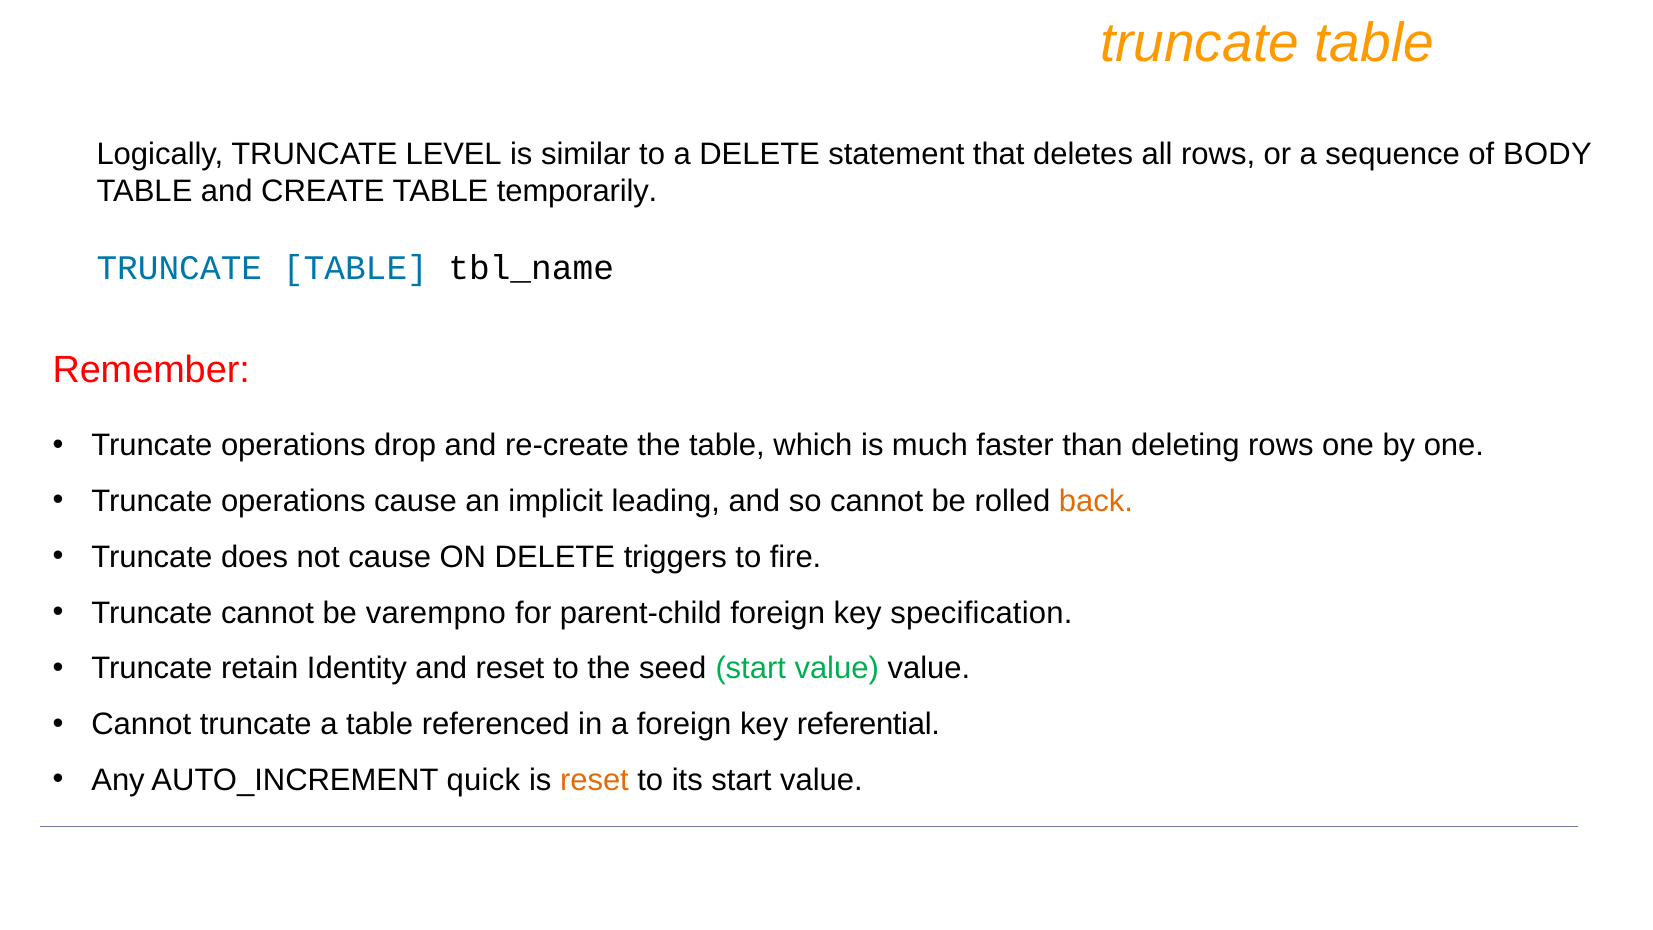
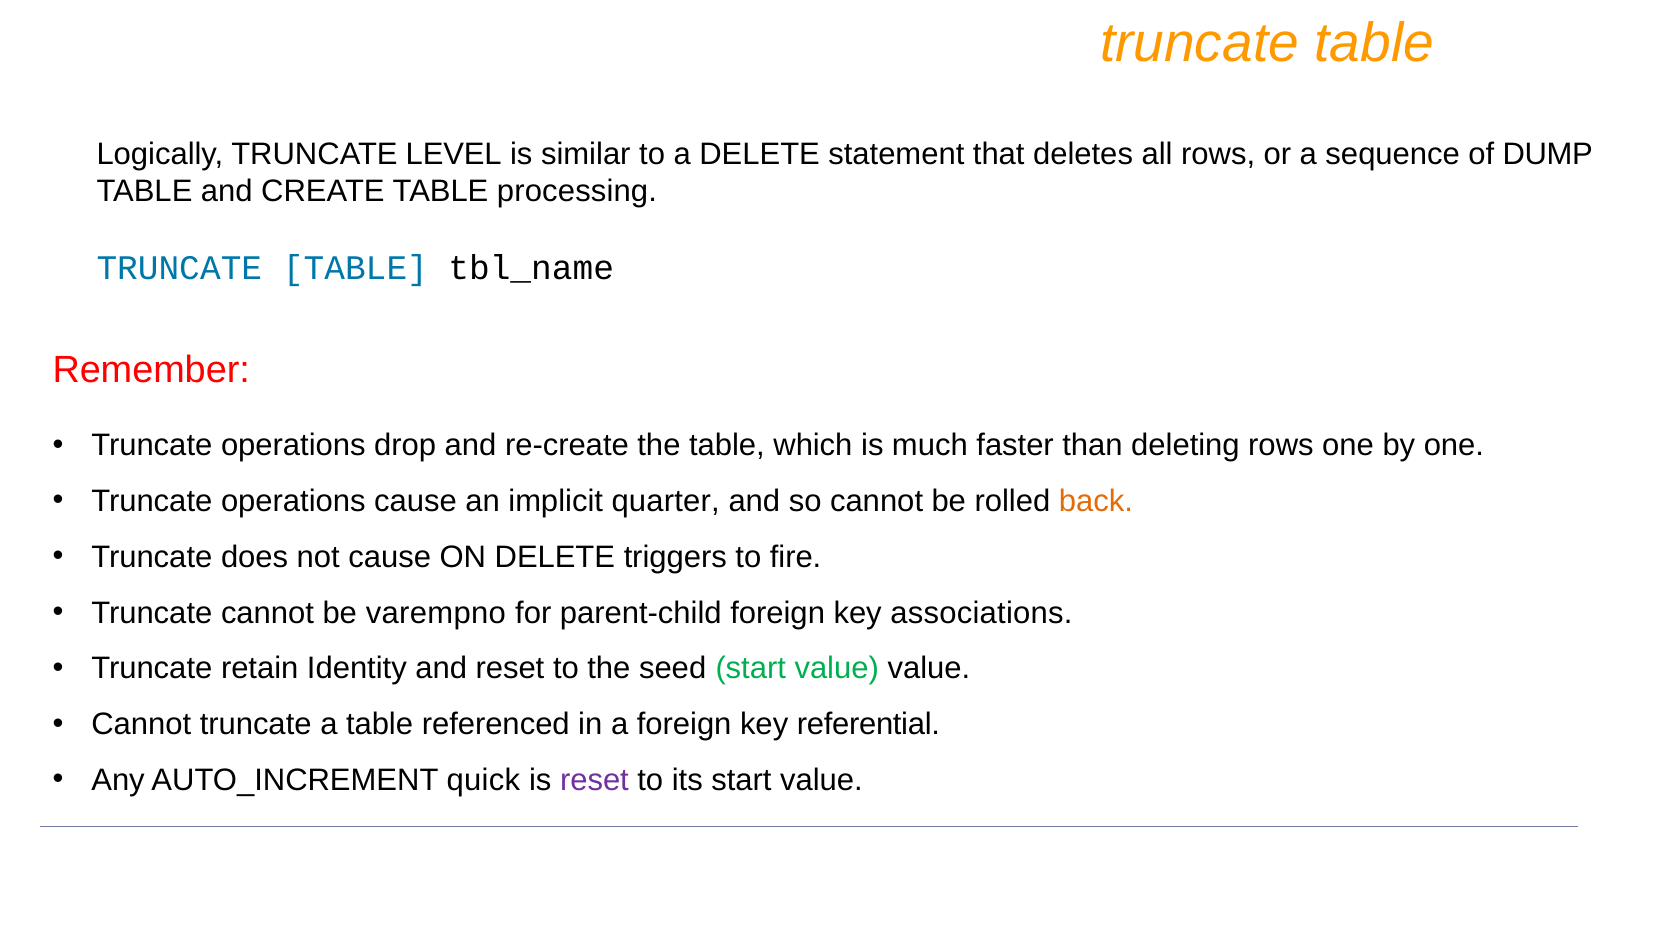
BODY: BODY -> DUMP
temporarily: temporarily -> processing
leading: leading -> quarter
specification: specification -> associations
reset at (594, 780) colour: orange -> purple
